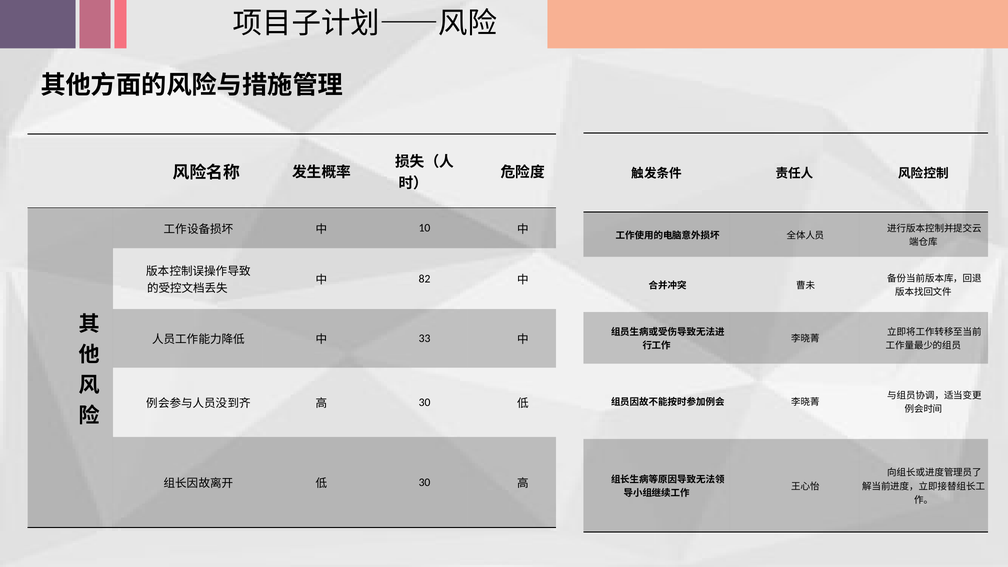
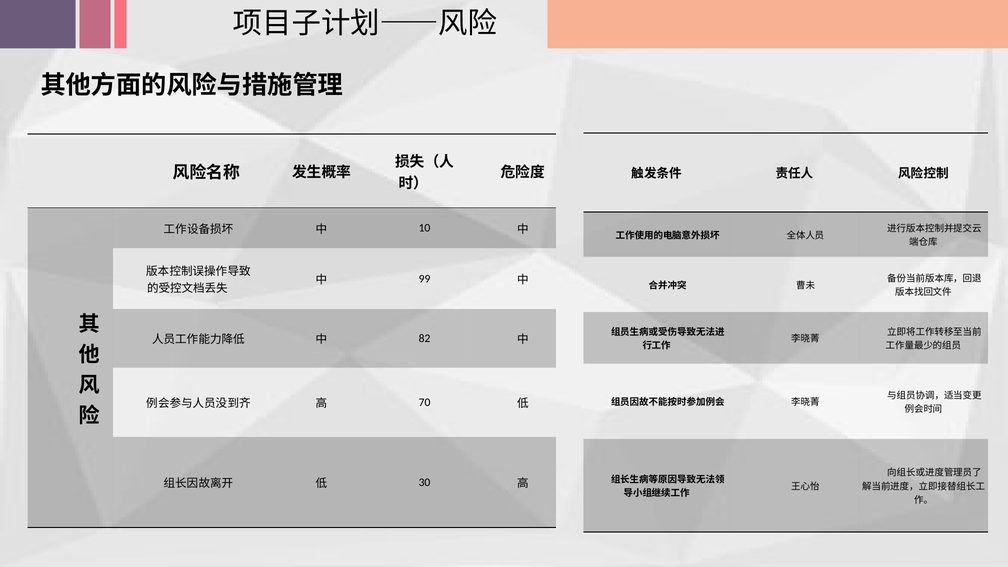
82: 82 -> 99
33: 33 -> 82
30 at (425, 402): 30 -> 70
